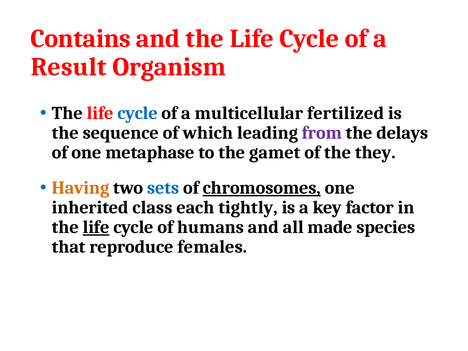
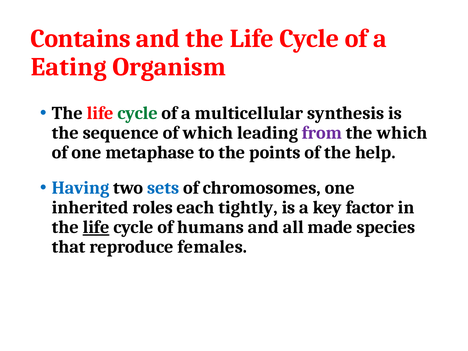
Result: Result -> Eating
cycle at (138, 113) colour: blue -> green
fertilized: fertilized -> synthesis
the delays: delays -> which
gamet: gamet -> points
they: they -> help
Having colour: orange -> blue
chromosomes underline: present -> none
class: class -> roles
